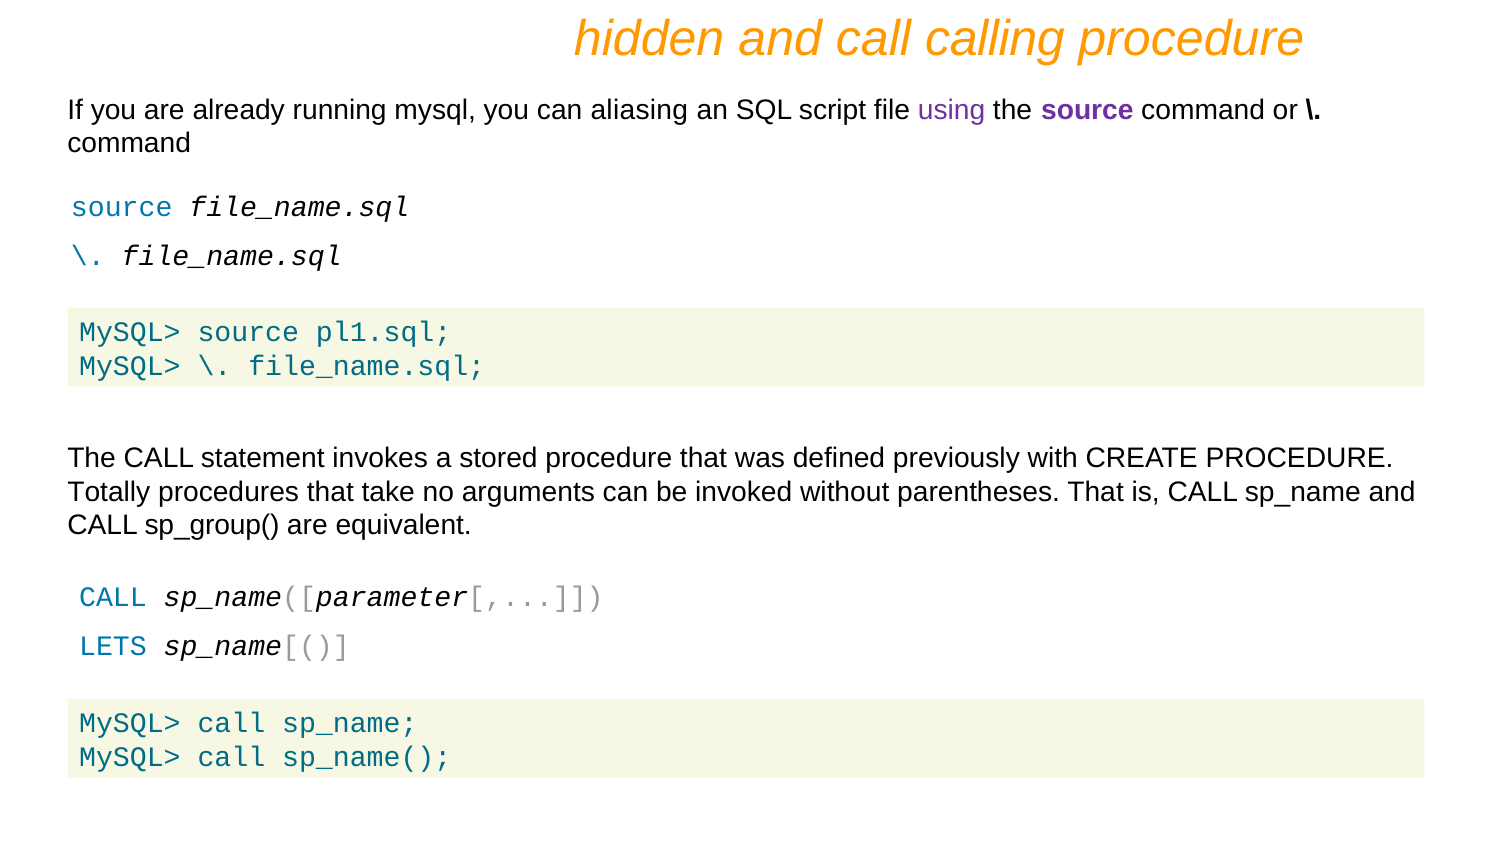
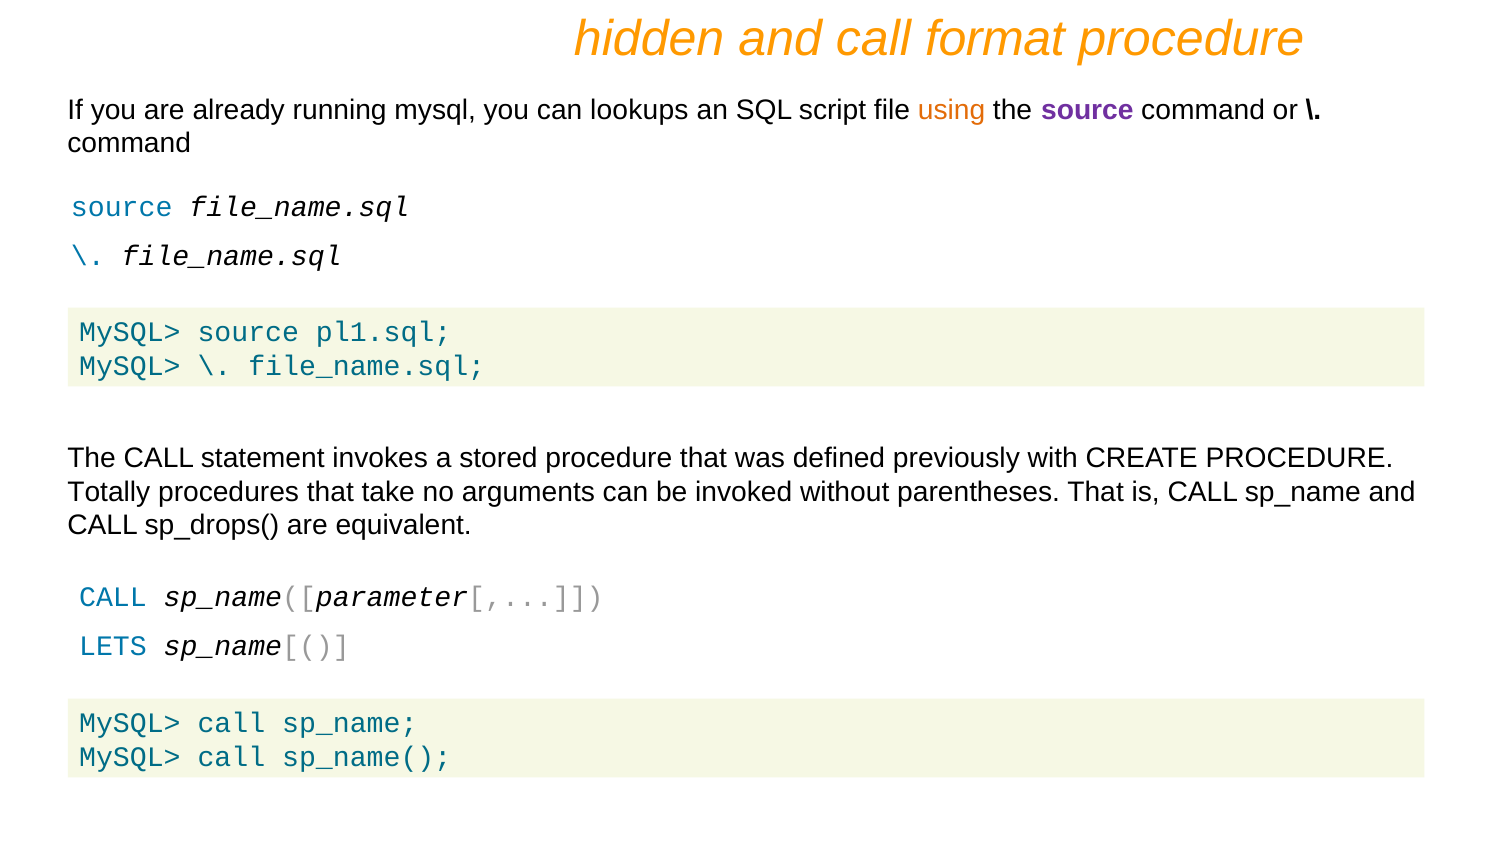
calling: calling -> format
aliasing: aliasing -> lookups
using colour: purple -> orange
sp_group(: sp_group( -> sp_drops(
